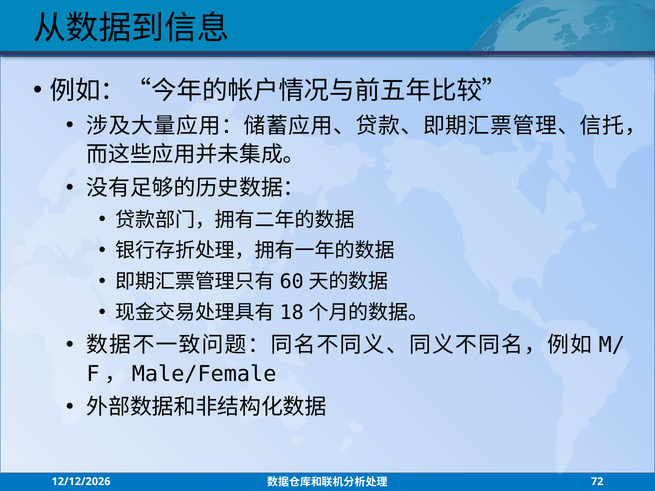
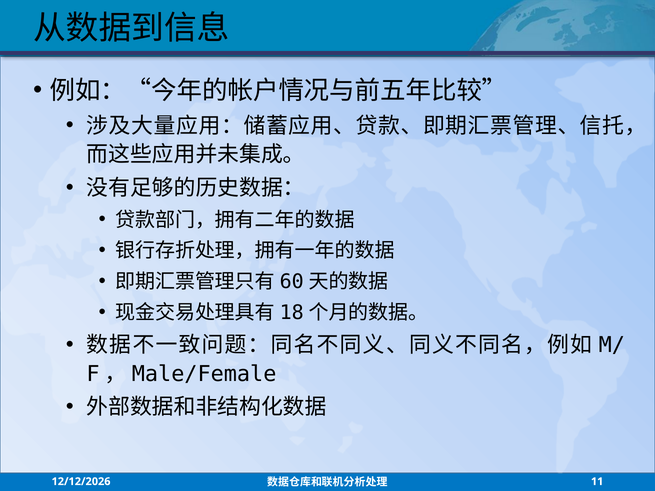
72: 72 -> 11
